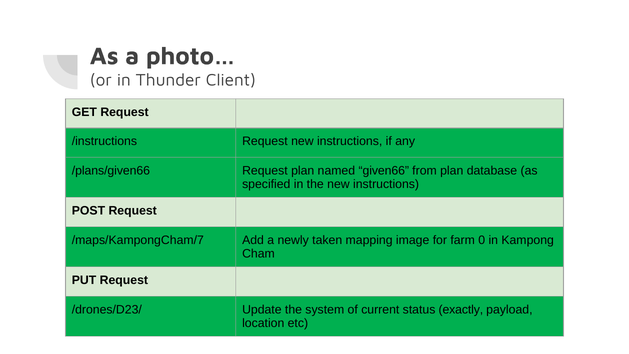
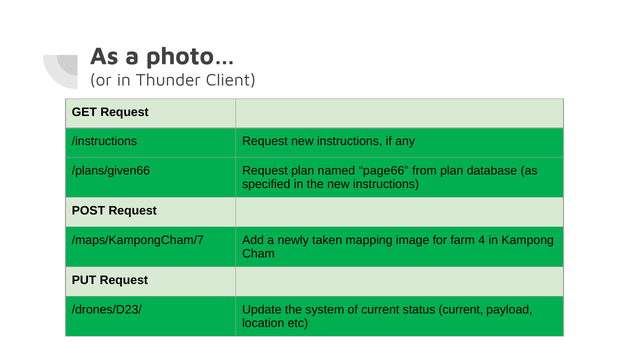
given66: given66 -> page66
0: 0 -> 4
status exactly: exactly -> current
